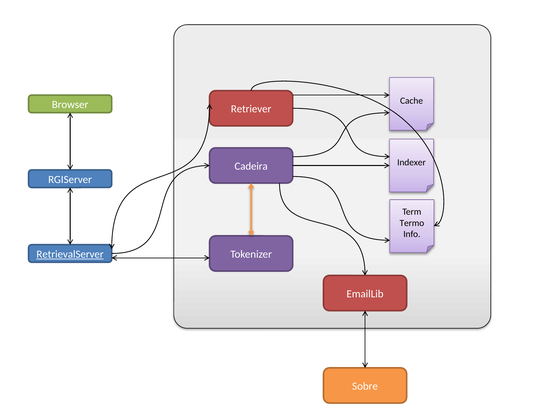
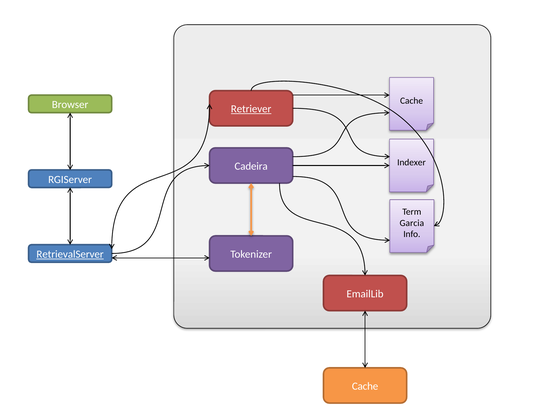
Retriever underline: none -> present
Termo: Termo -> Garcia
Sobre at (365, 386): Sobre -> Cache
